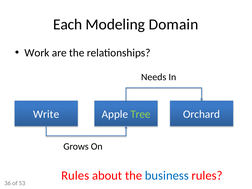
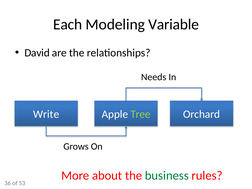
Domain: Domain -> Variable
Work: Work -> David
Rules at (75, 176): Rules -> More
business colour: blue -> green
